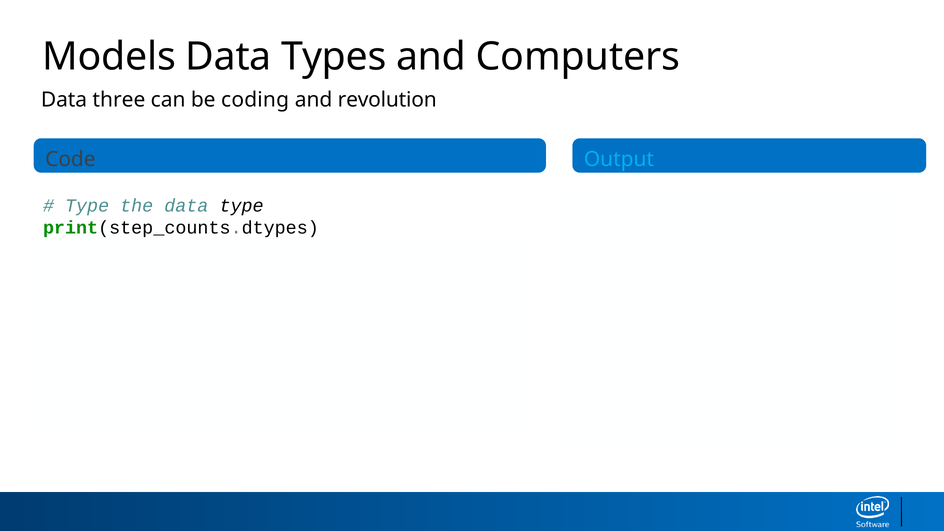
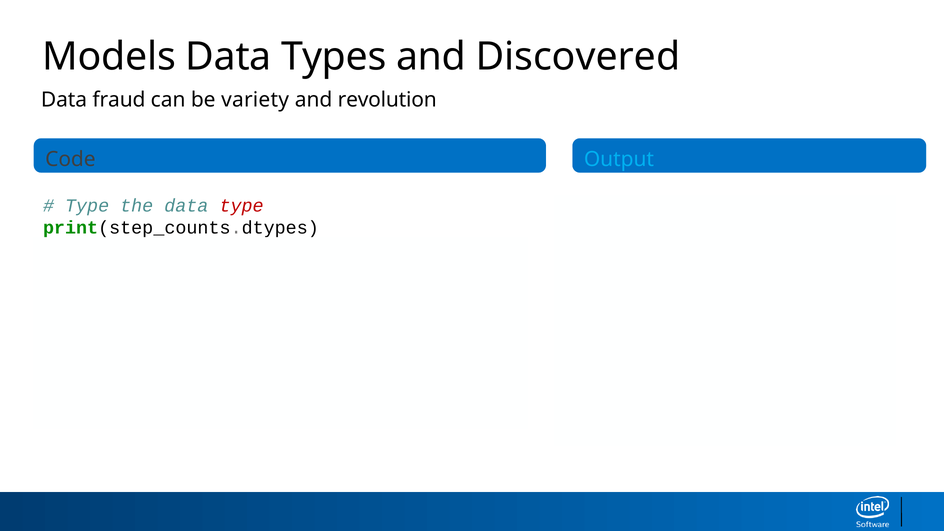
Computers: Computers -> Discovered
three: three -> fraud
coding: coding -> variety
type at (242, 205) colour: black -> red
